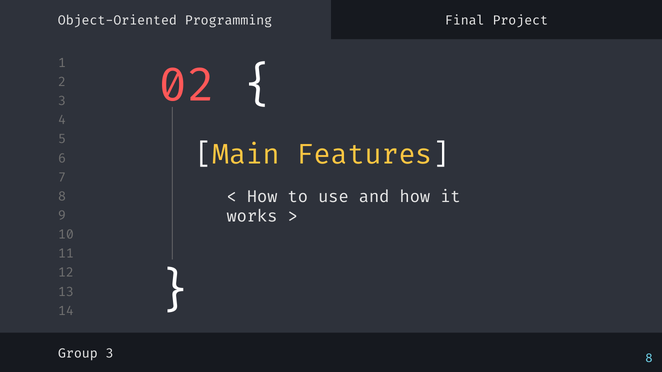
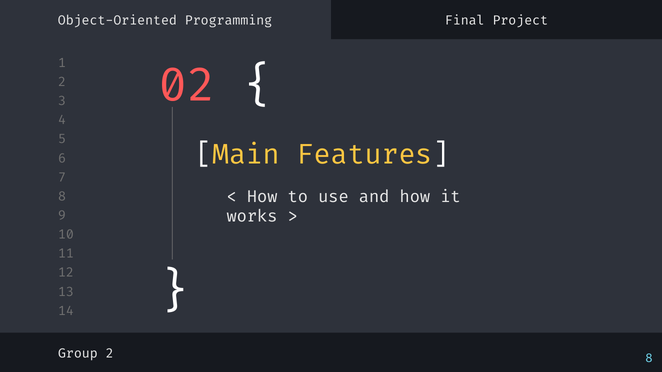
Group 3: 3 -> 2
